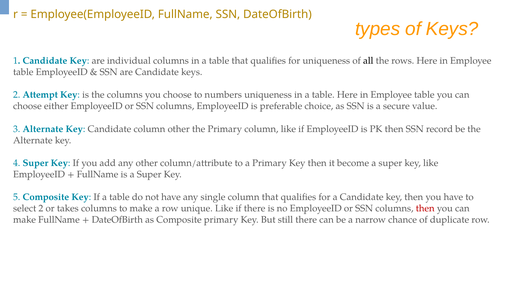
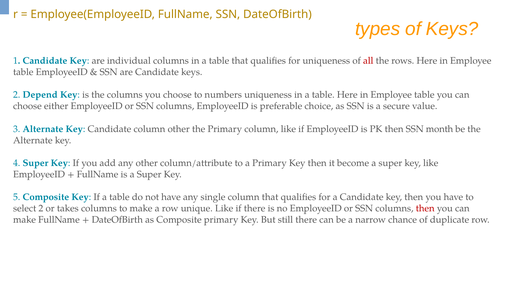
all colour: black -> red
Attempt: Attempt -> Depend
record: record -> month
